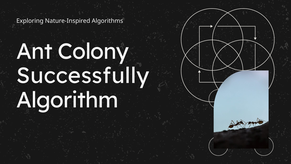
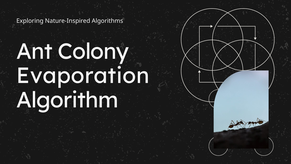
Successfully: Successfully -> Evaporation
